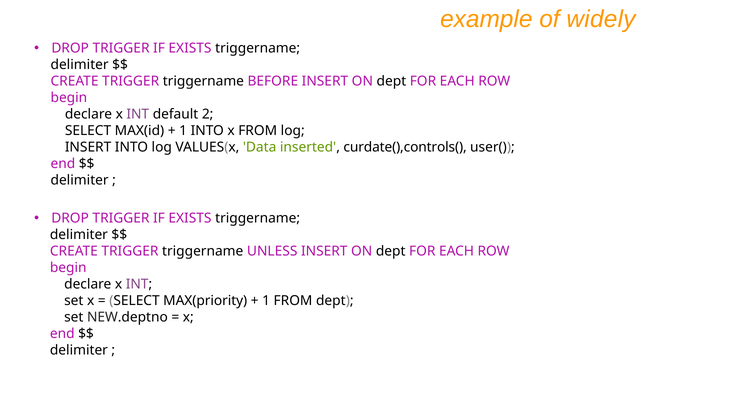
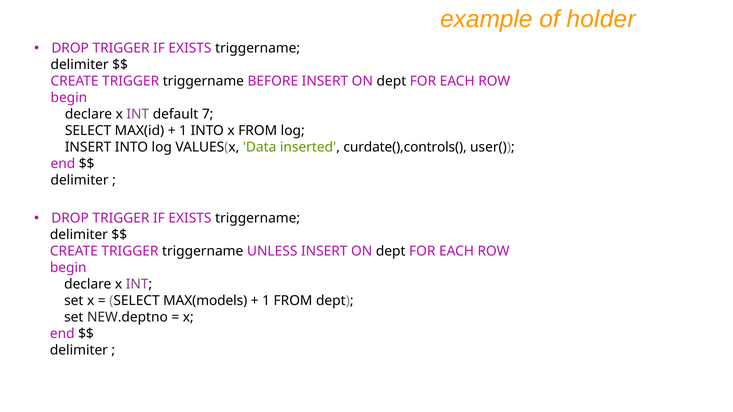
widely: widely -> holder
2: 2 -> 7
MAX(priority: MAX(priority -> MAX(models
